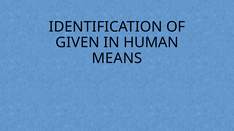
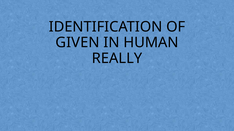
MEANS: MEANS -> REALLY
